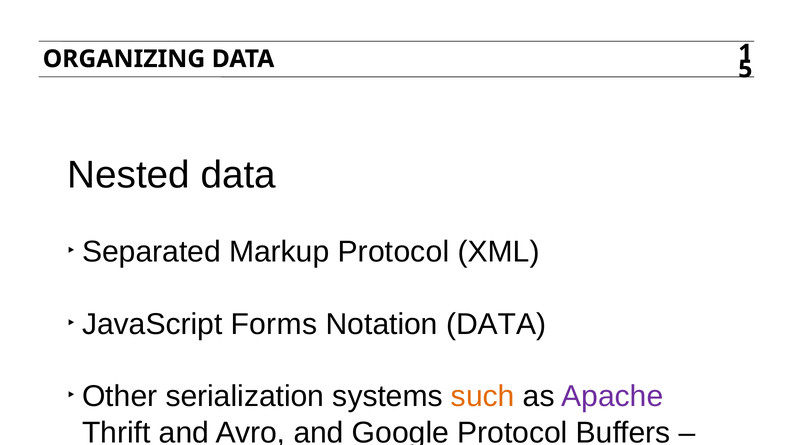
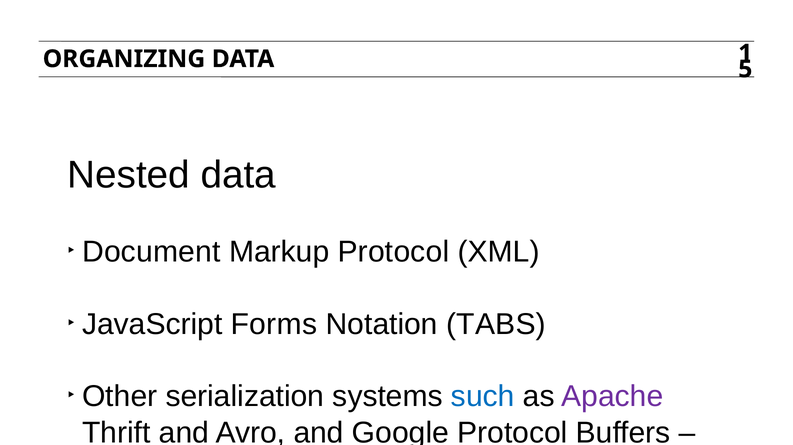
Separated: Separated -> Document
Notation DATA: DATA -> TABS
such colour: orange -> blue
